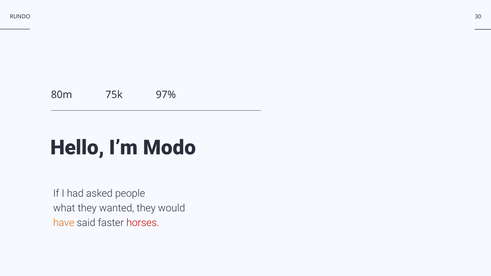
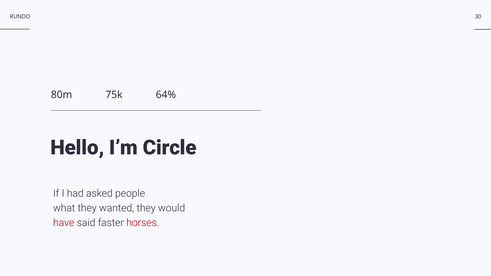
97%: 97% -> 64%
Modo: Modo -> Circle
have colour: orange -> red
